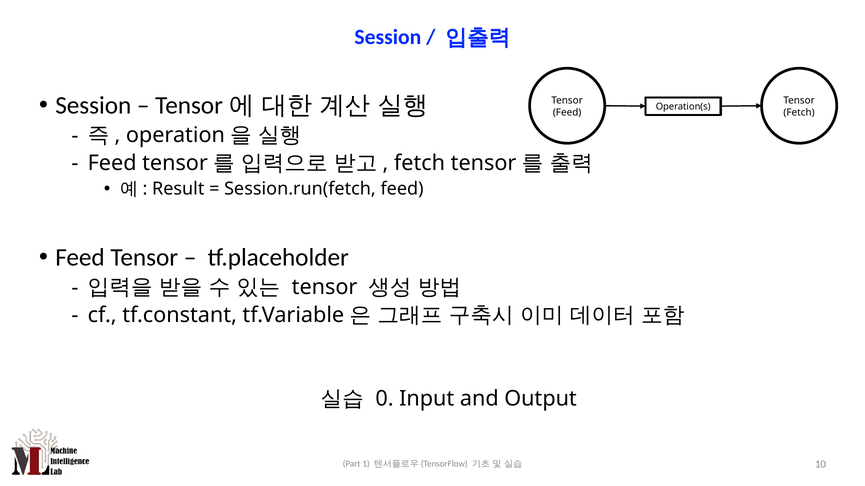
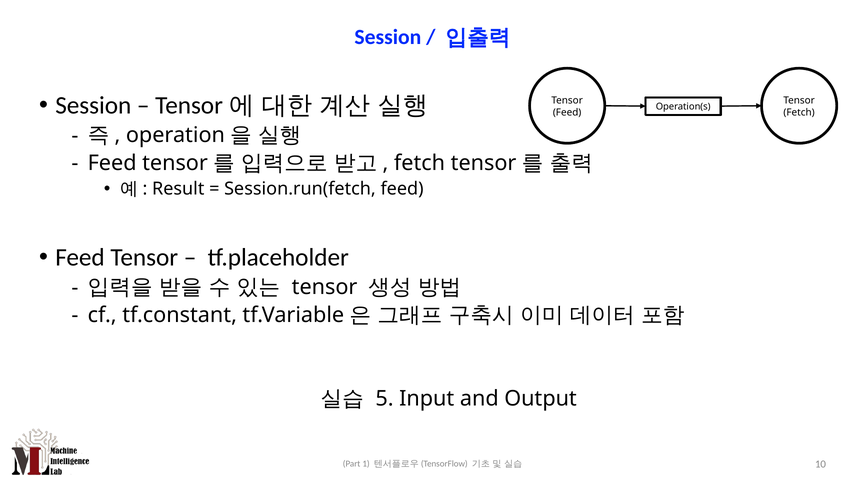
0: 0 -> 5
